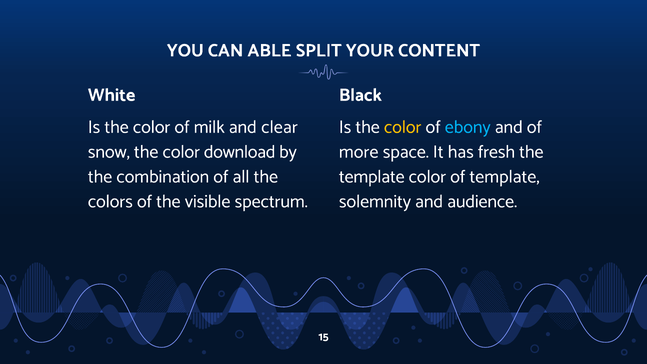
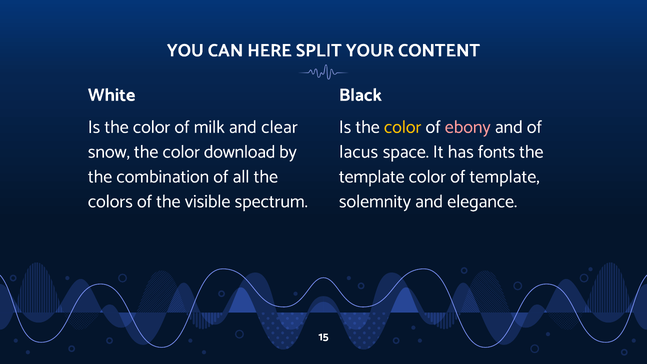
ABLE: ABLE -> HERE
ebony colour: light blue -> pink
more: more -> lacus
fresh: fresh -> fonts
audience: audience -> elegance
